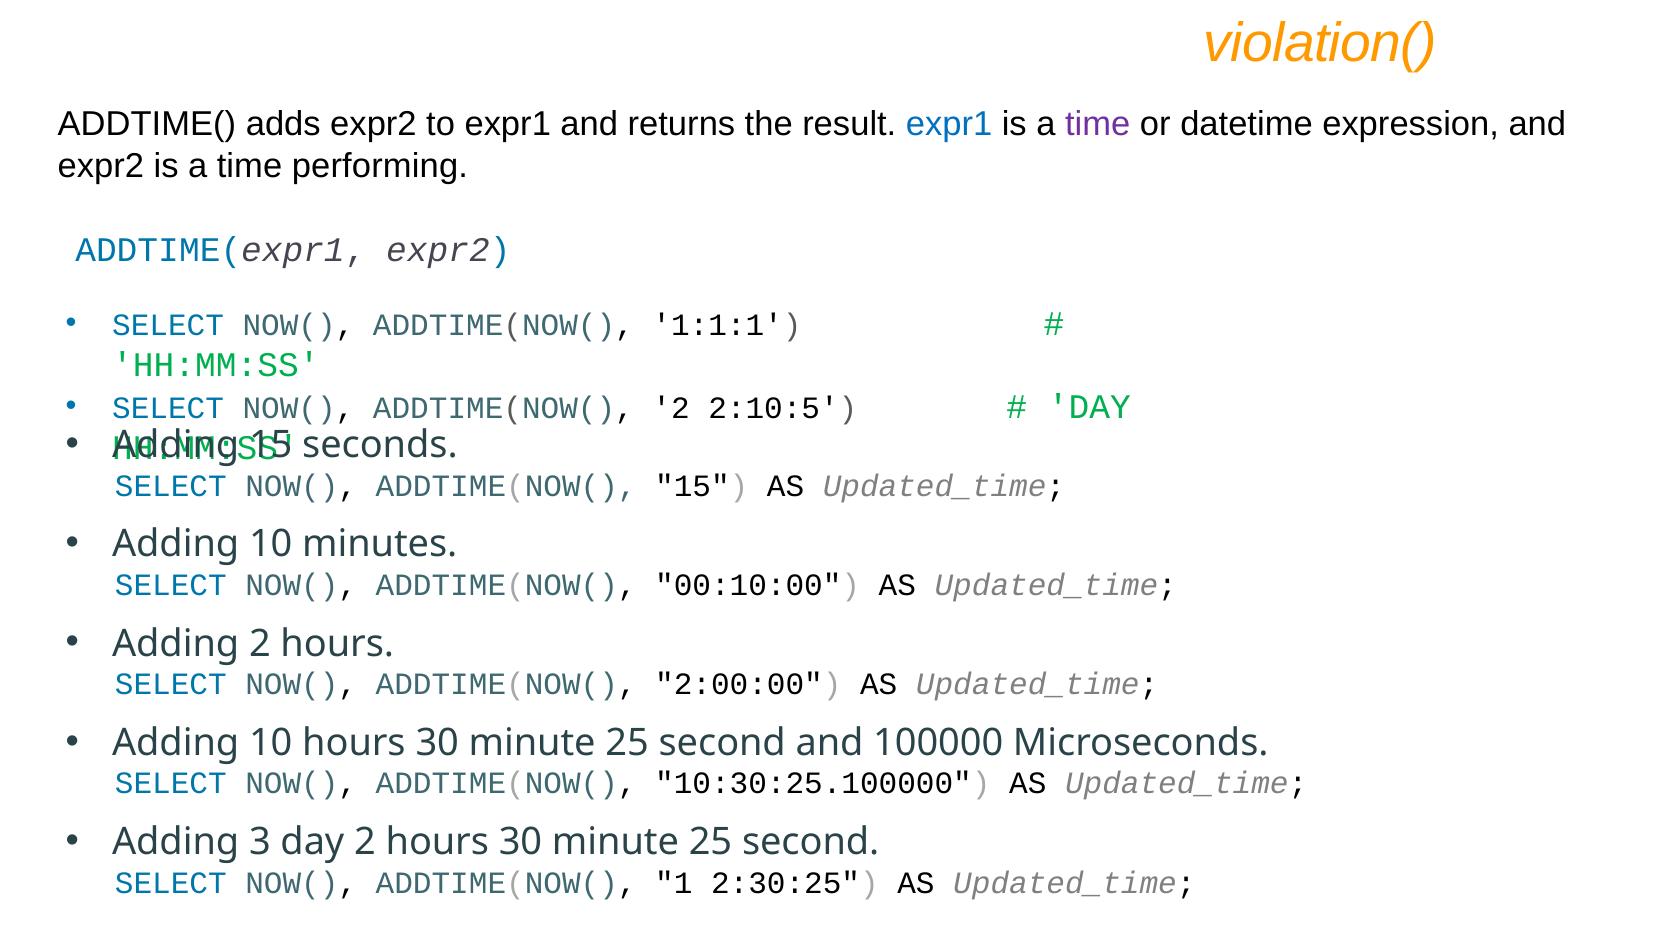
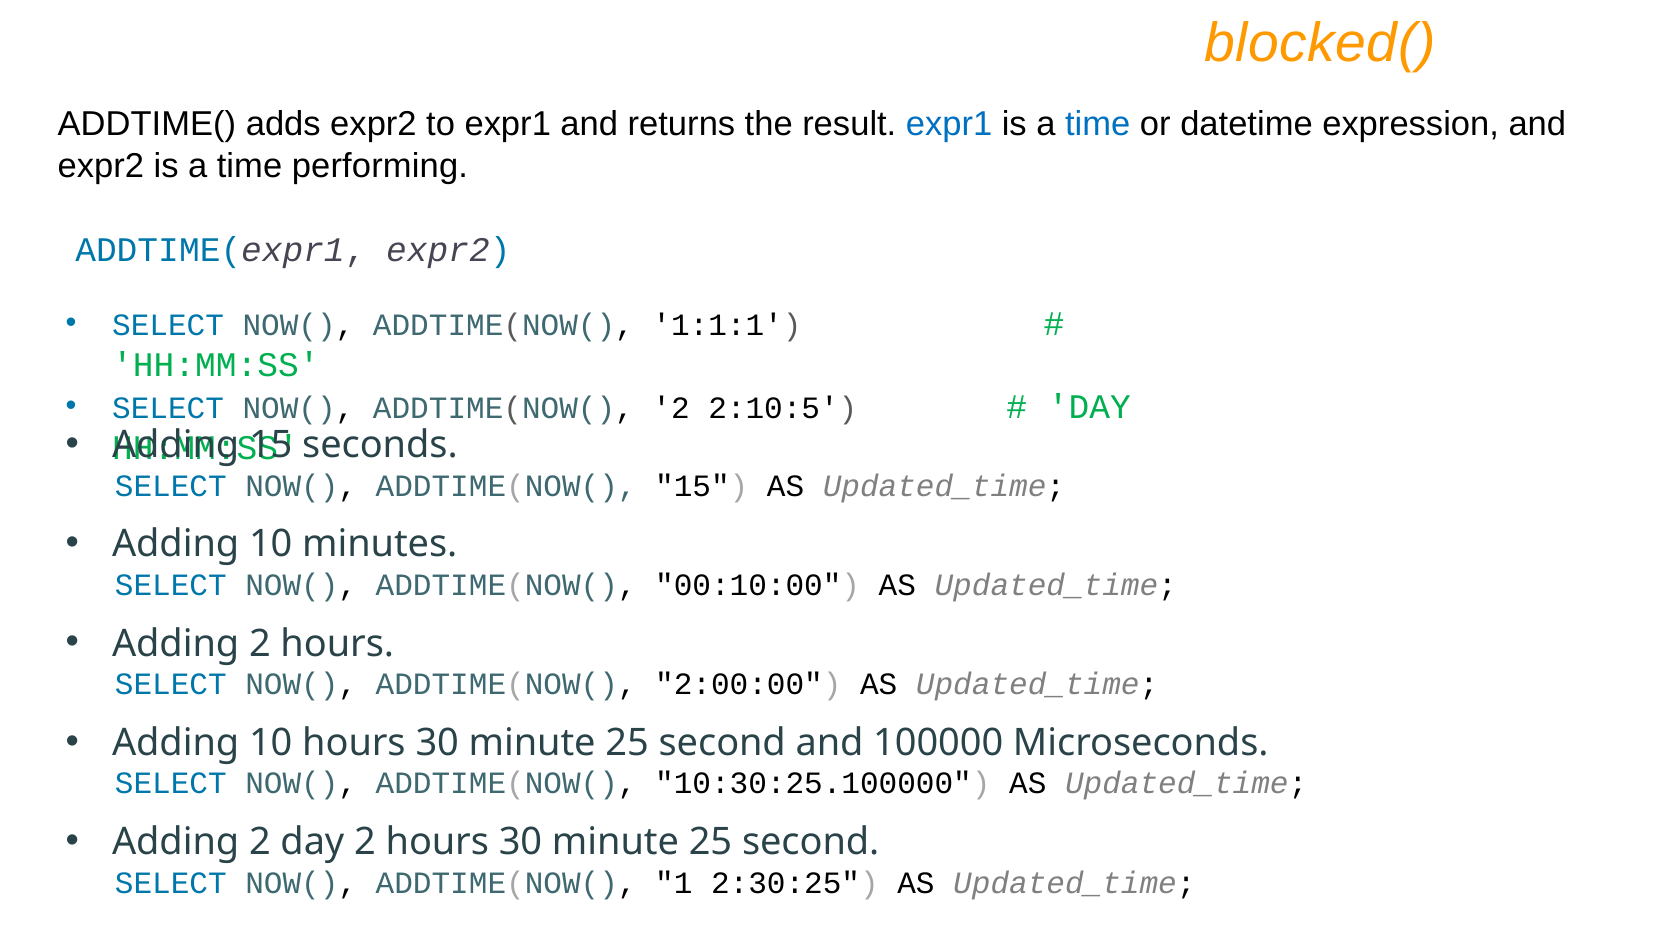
violation(: violation( -> blocked(
time at (1098, 125) colour: purple -> blue
3 at (260, 842): 3 -> 2
